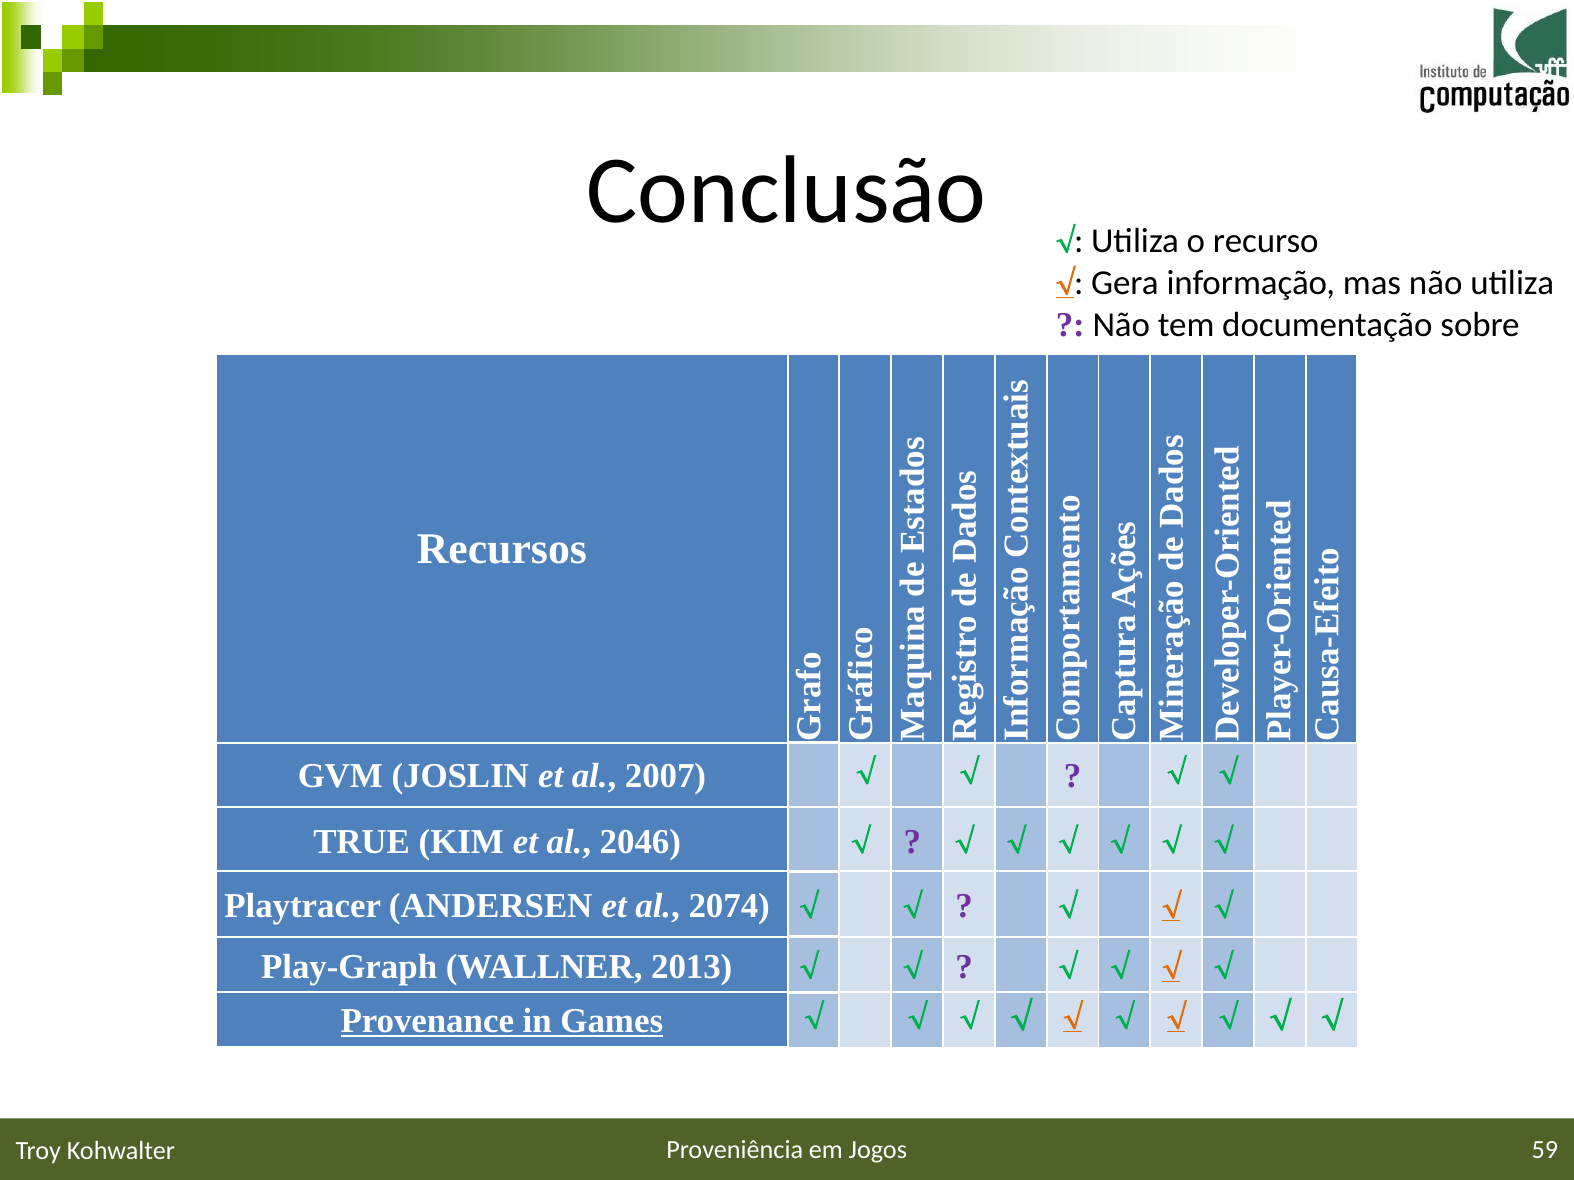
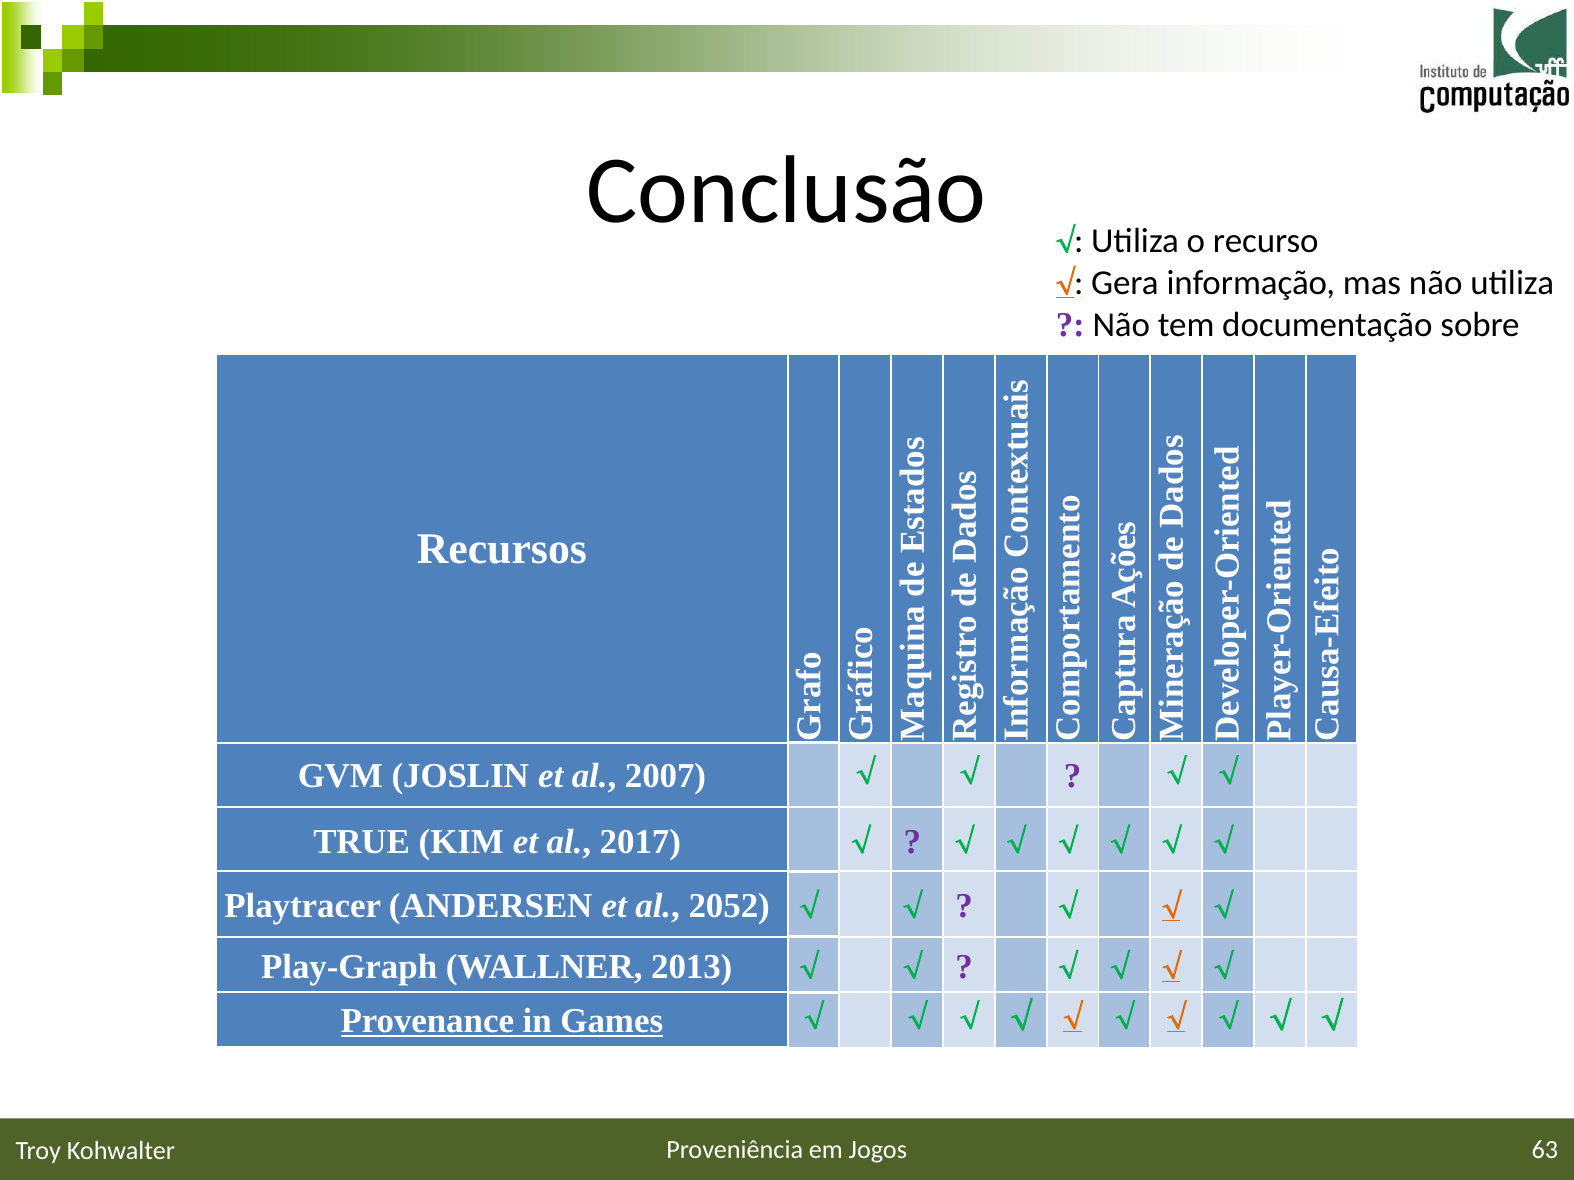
2046: 2046 -> 2017
2074: 2074 -> 2052
59: 59 -> 63
